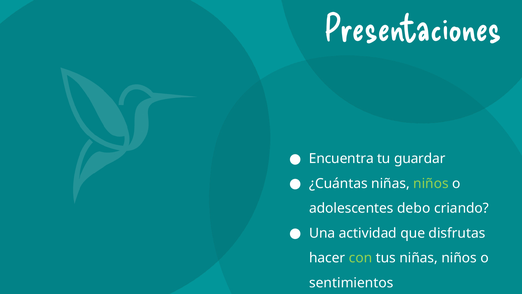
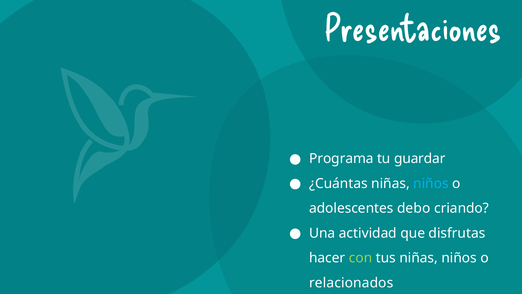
Encuentra: Encuentra -> Programa
niños at (431, 183) colour: light green -> light blue
sentimientos: sentimientos -> relacionados
